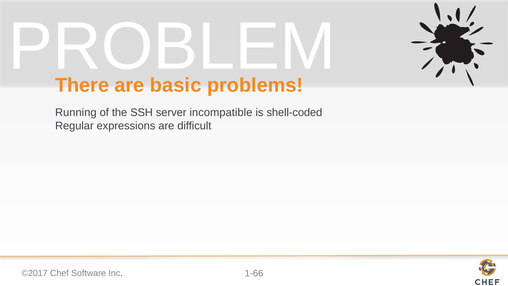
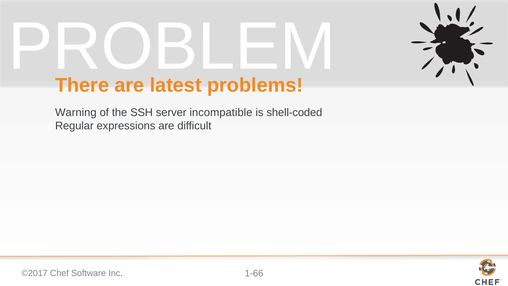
basic: basic -> latest
Running: Running -> Warning
